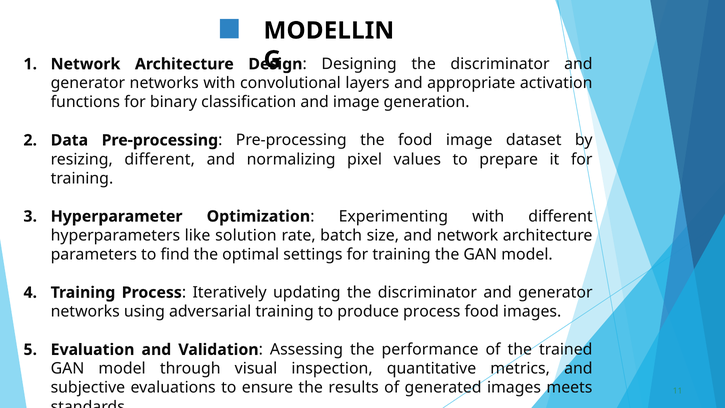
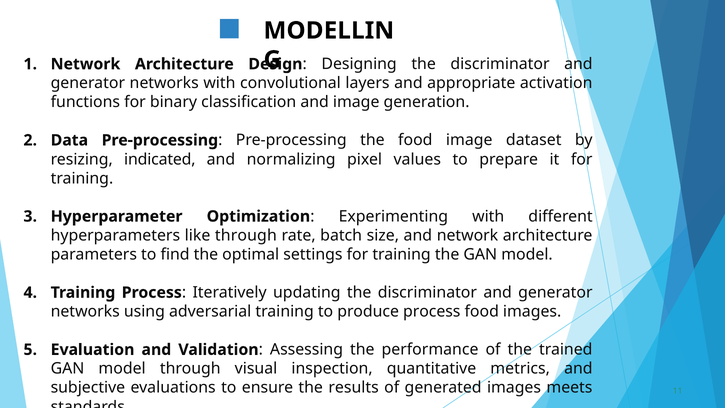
resizing different: different -> indicated
like solution: solution -> through
